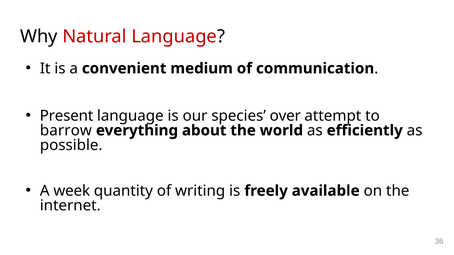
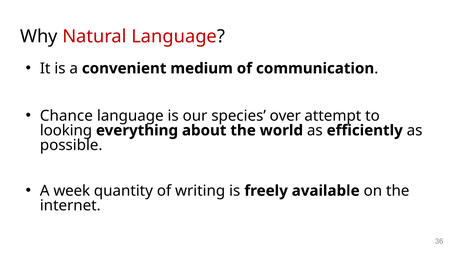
Present: Present -> Chance
barrow: barrow -> looking
